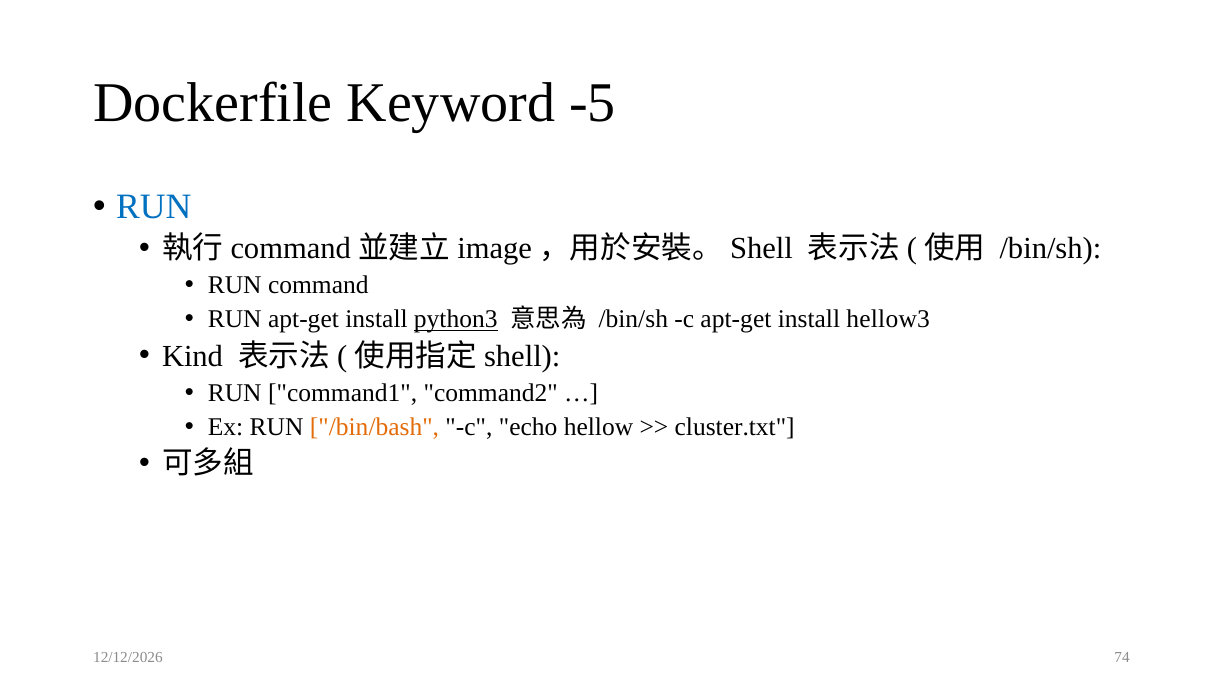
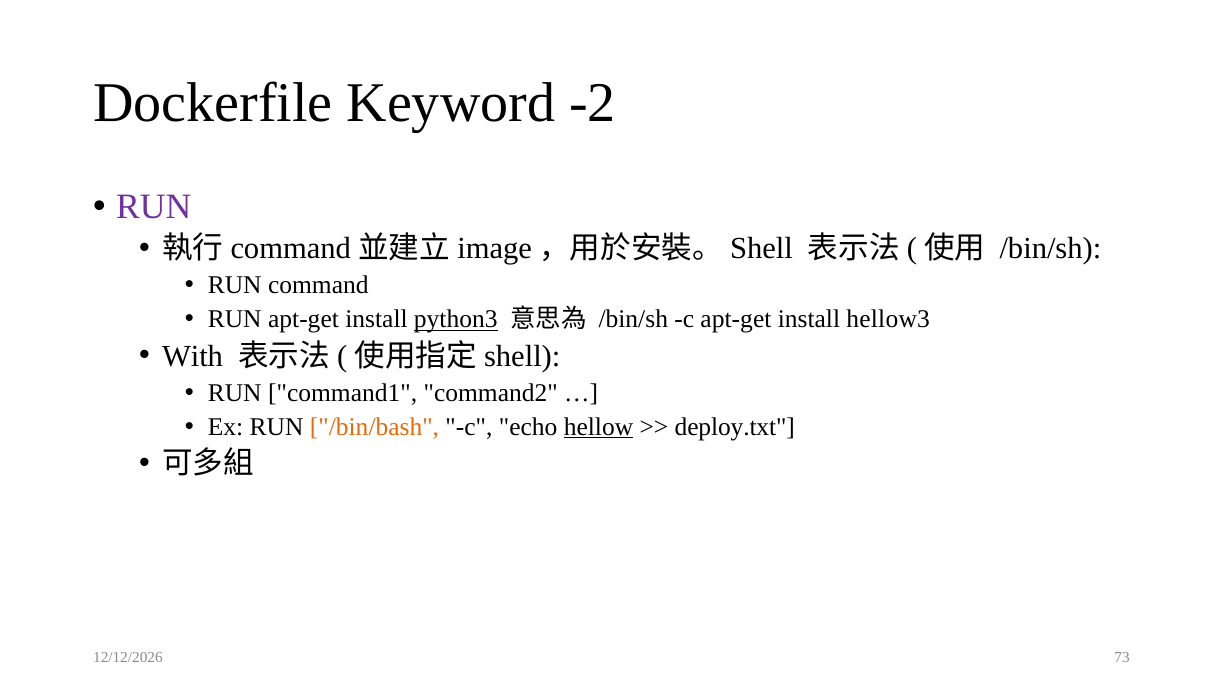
-5: -5 -> -2
RUN at (154, 207) colour: blue -> purple
Kind: Kind -> With
hellow underline: none -> present
cluster.txt: cluster.txt -> deploy.txt
74: 74 -> 73
